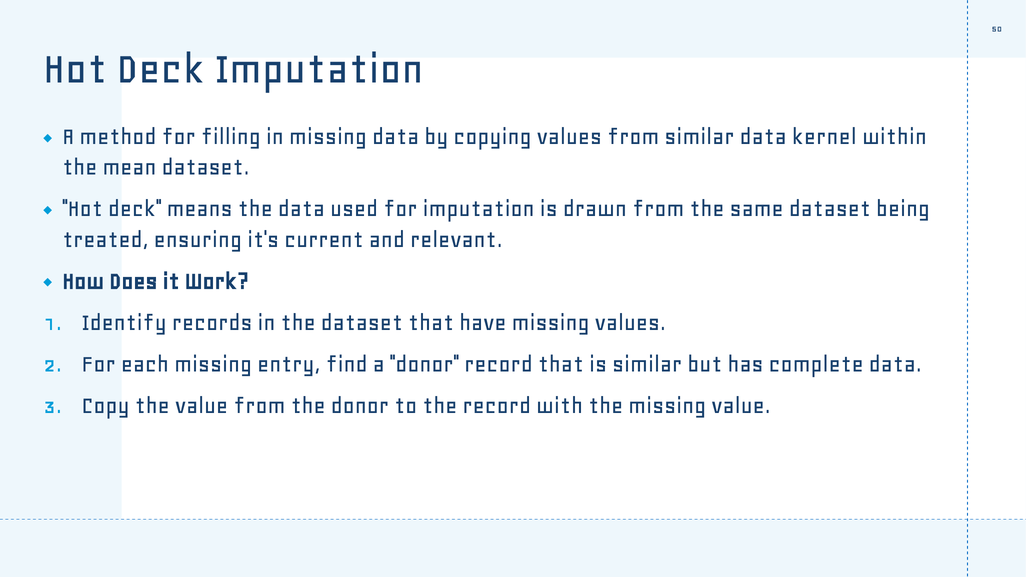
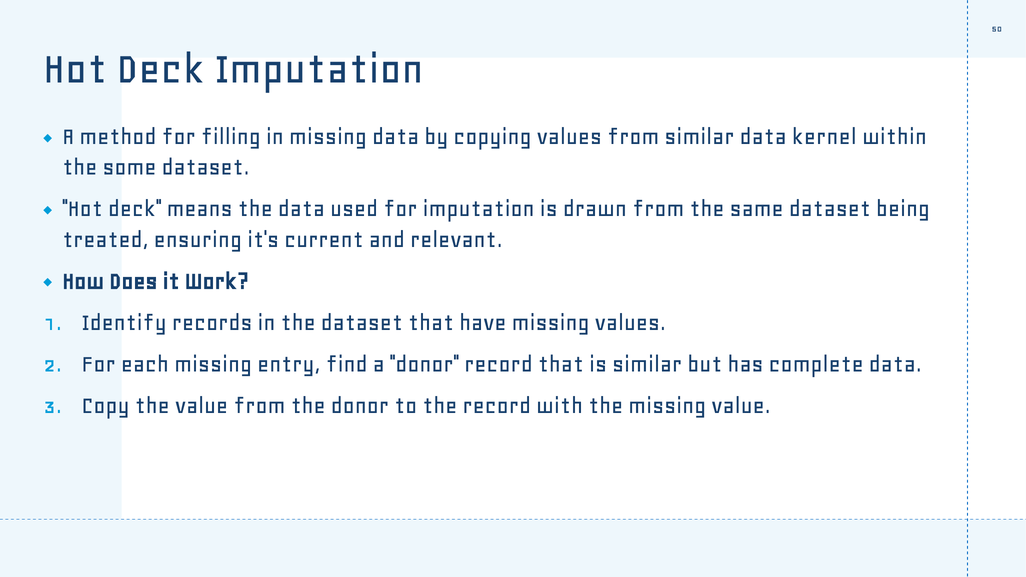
mean: mean -> some
